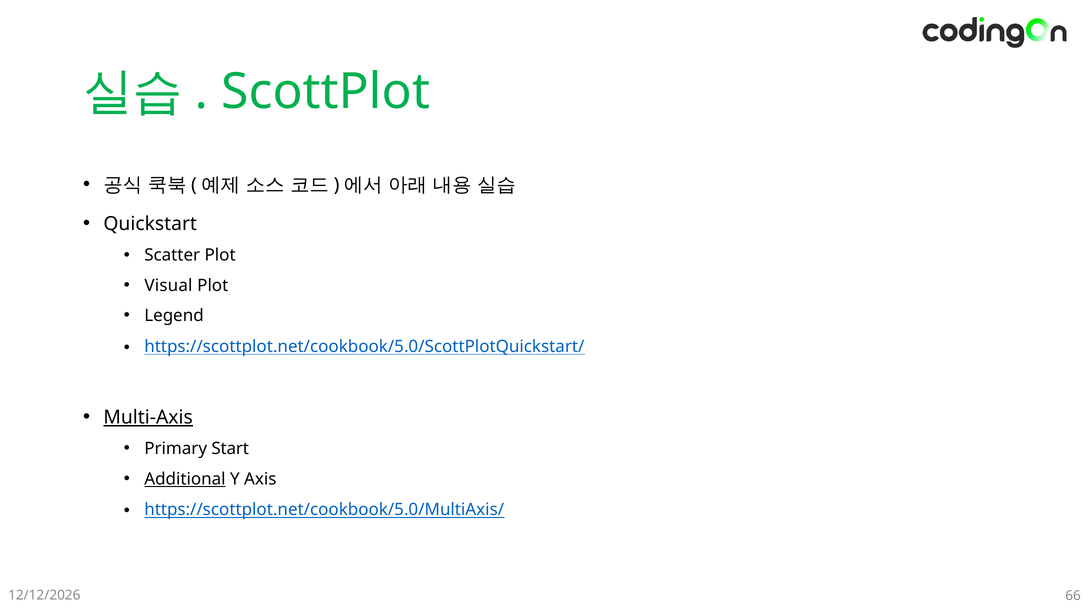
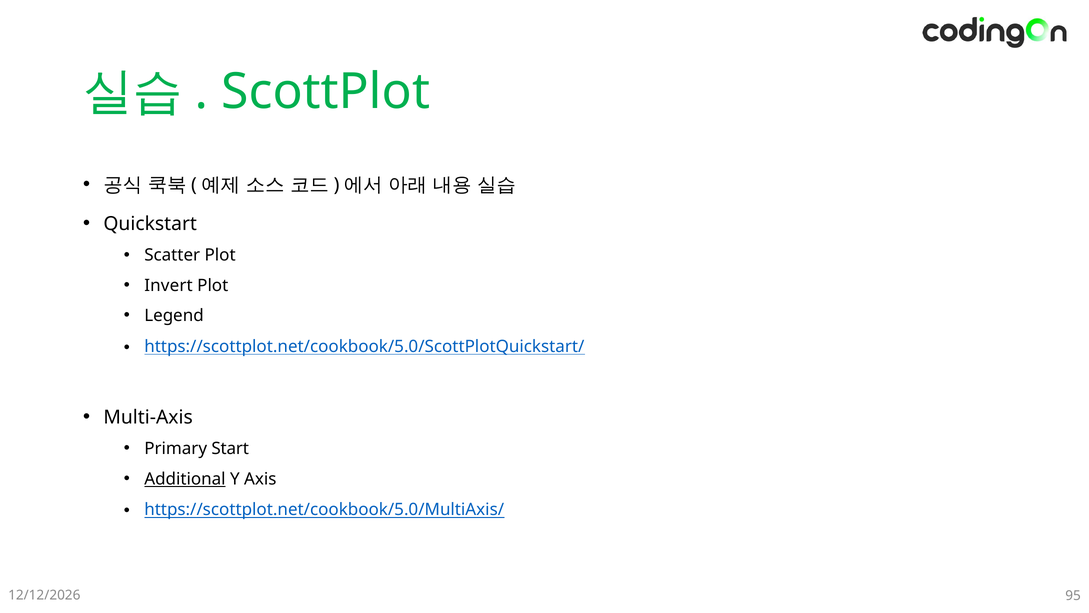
Visual: Visual -> Invert
Multi-Axis underline: present -> none
66: 66 -> 95
